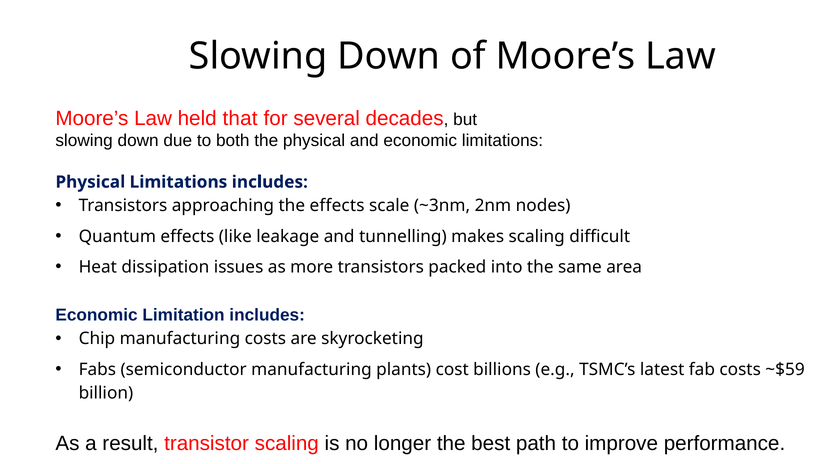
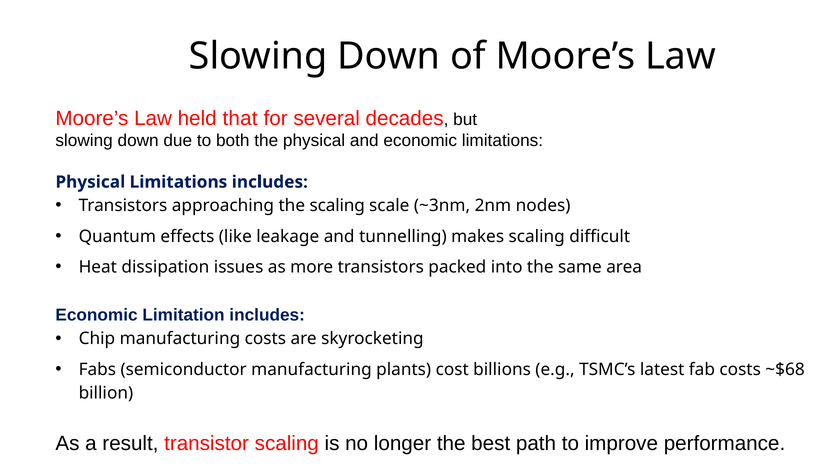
the effects: effects -> scaling
~$59: ~$59 -> ~$68
